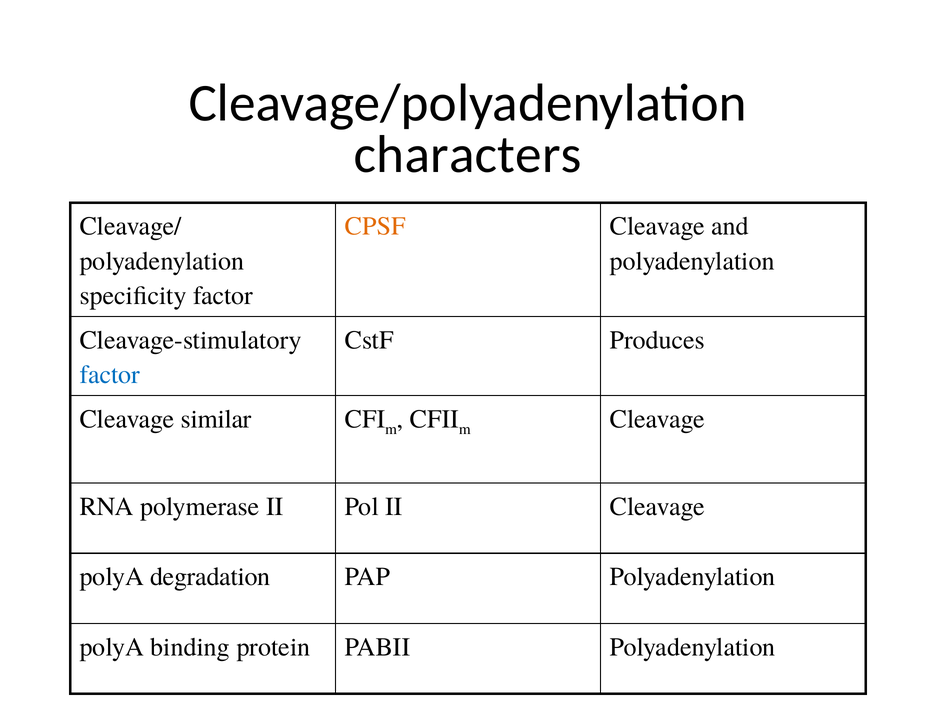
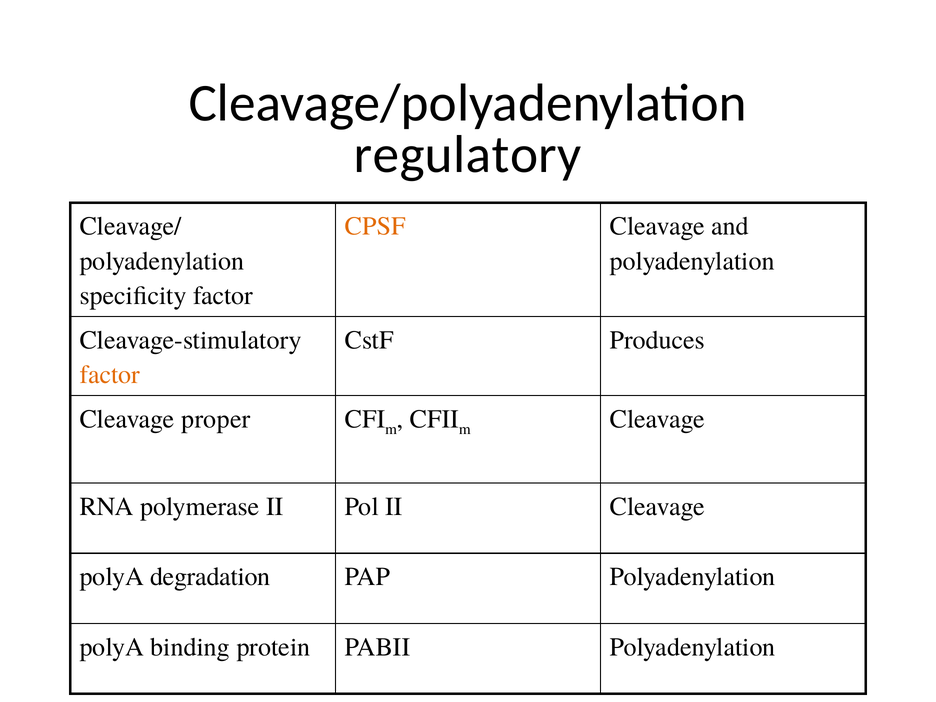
characters: characters -> regulatory
factor at (110, 375) colour: blue -> orange
similar: similar -> proper
